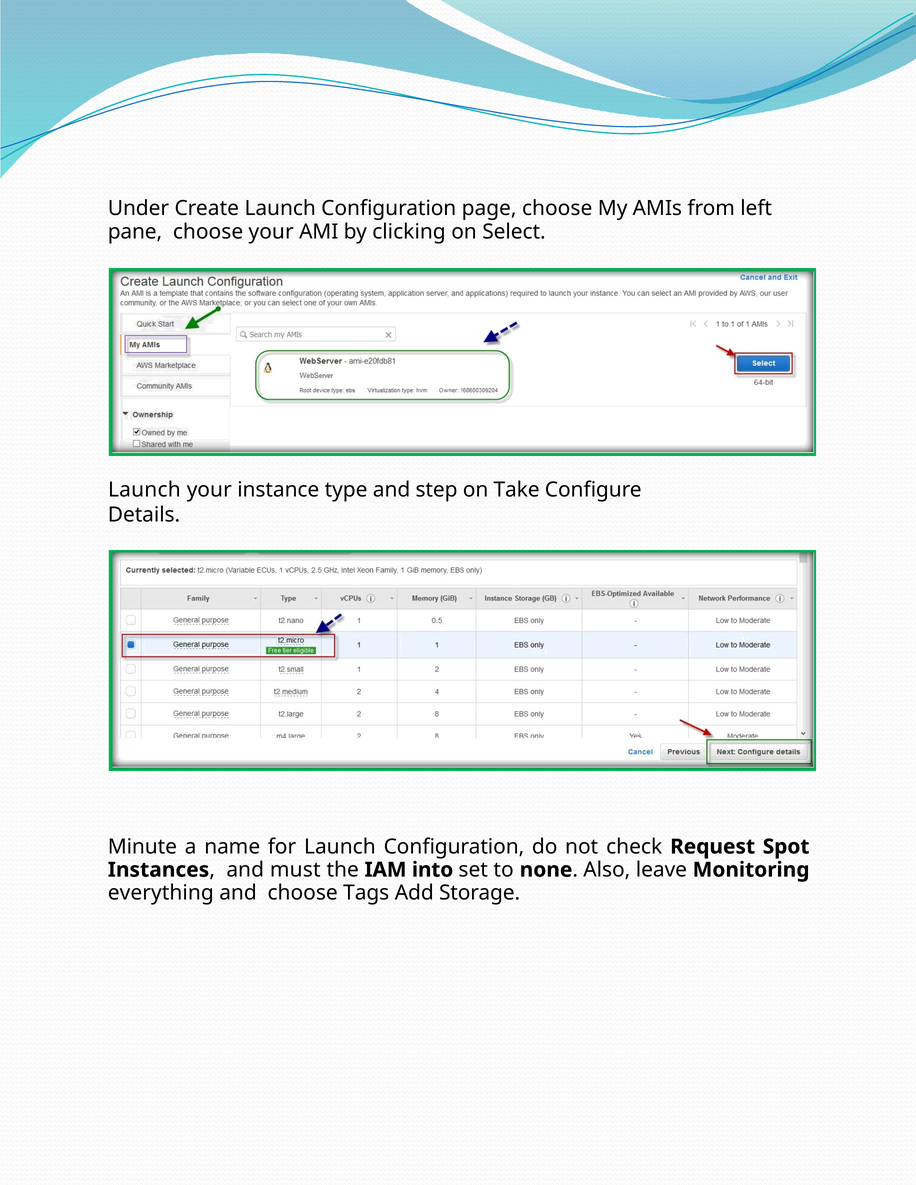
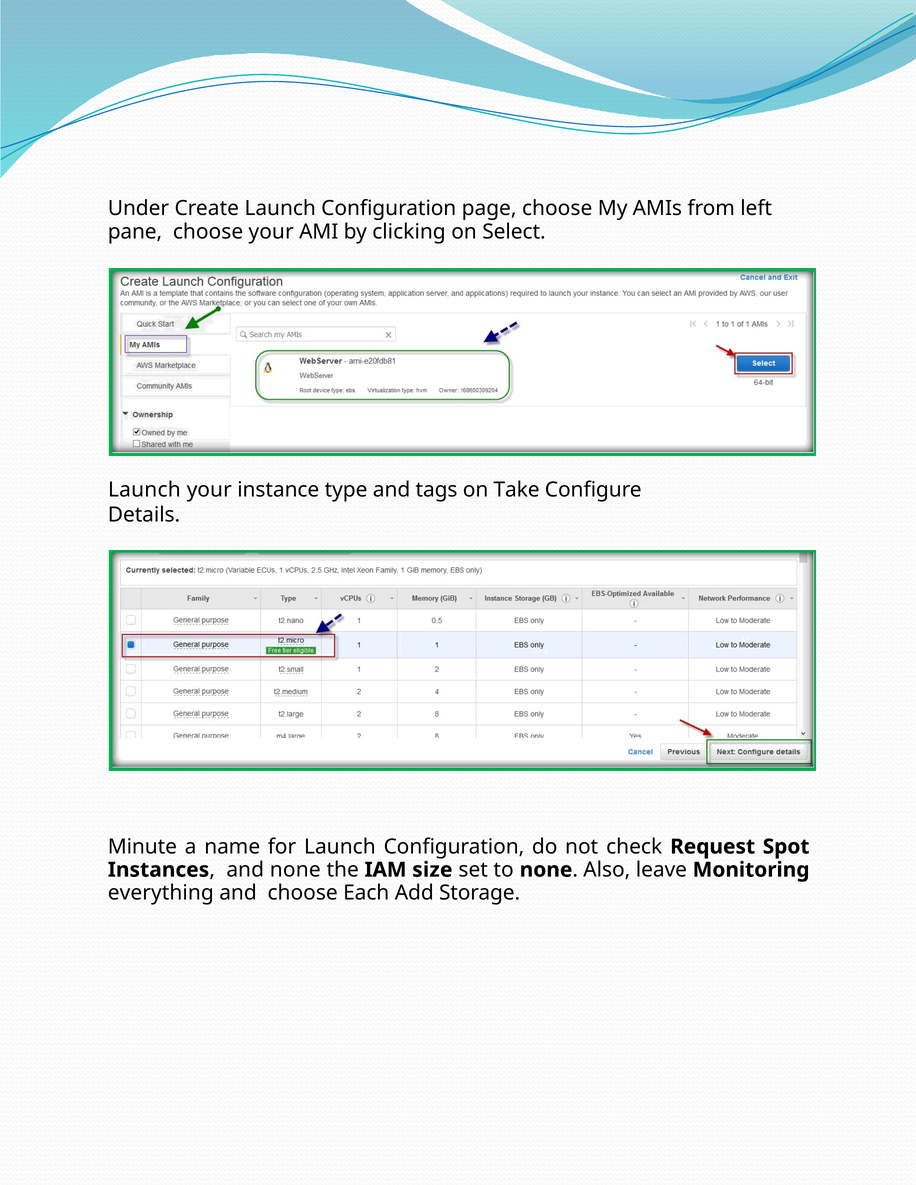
step: step -> tags
and must: must -> none
into: into -> size
Tags: Tags -> Each
